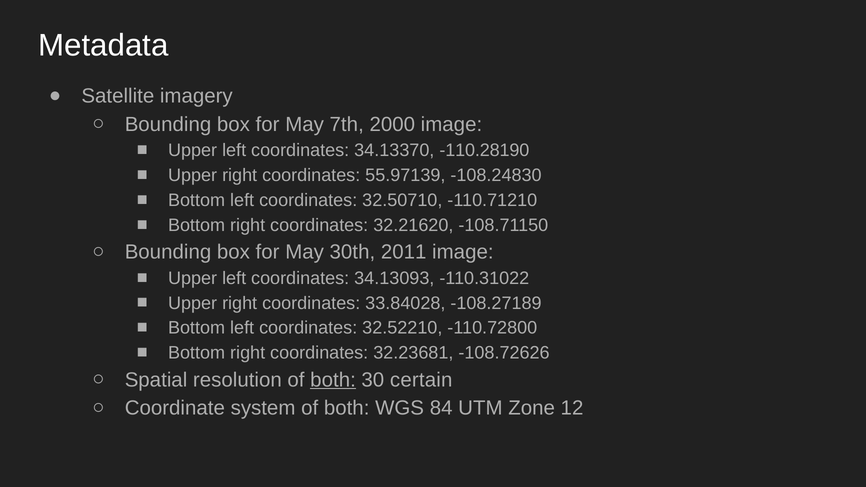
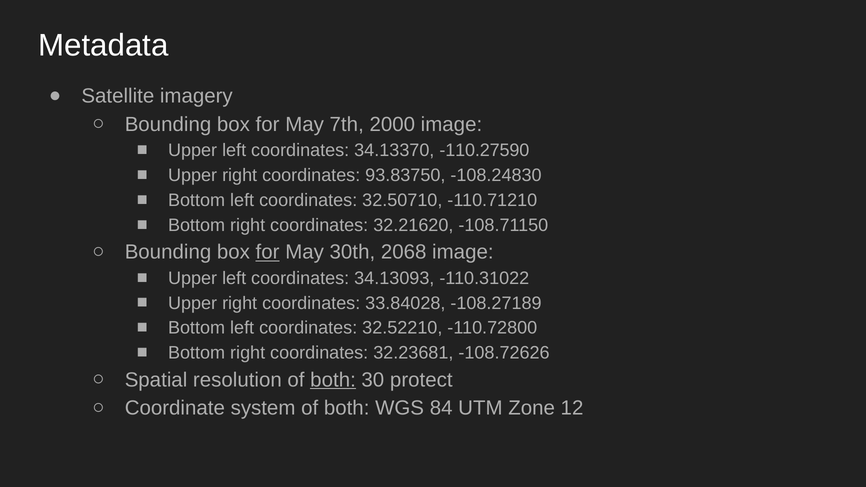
-110.28190: -110.28190 -> -110.27590
55.97139: 55.97139 -> 93.83750
for at (268, 252) underline: none -> present
2011: 2011 -> 2068
certain: certain -> protect
